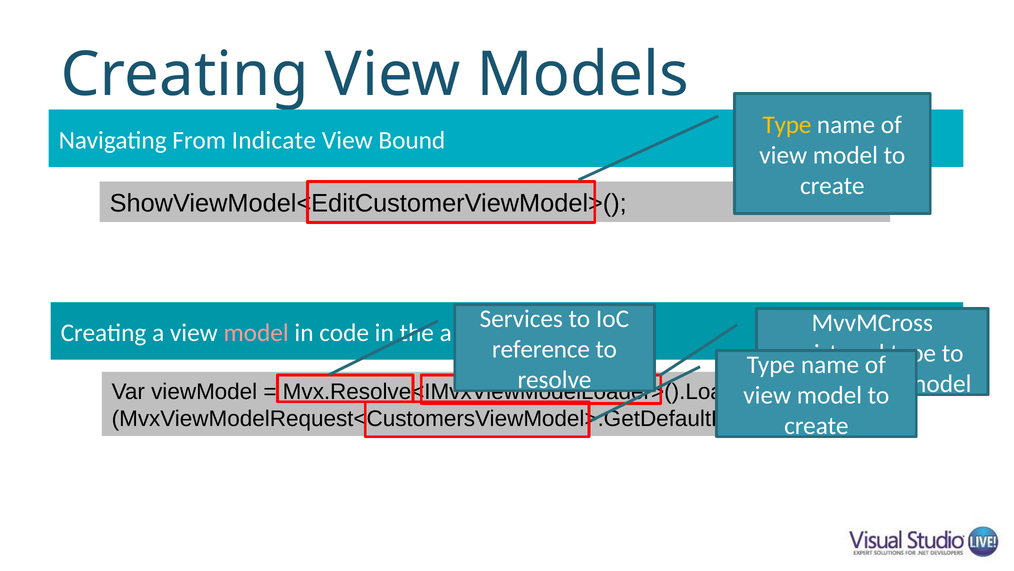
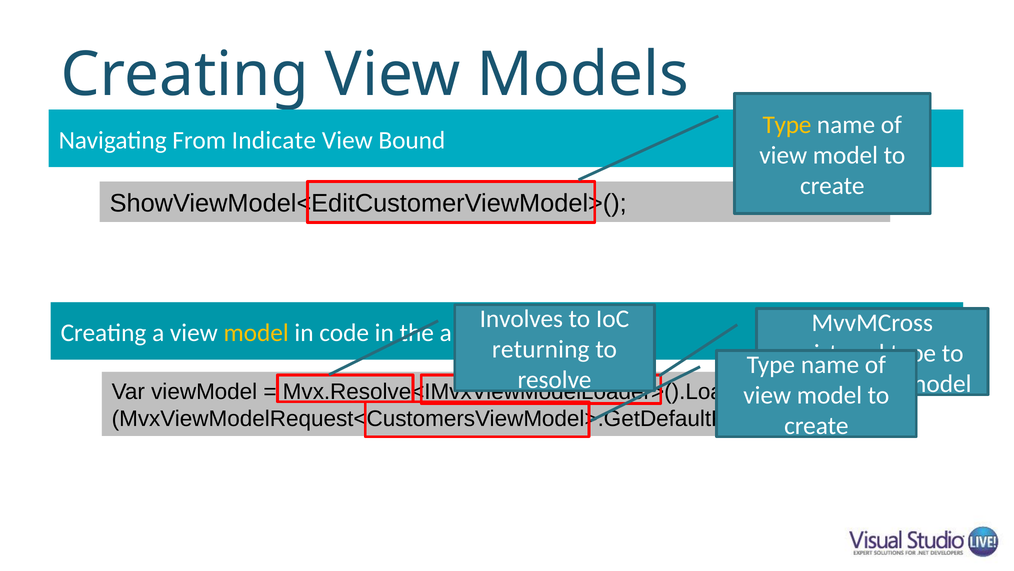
Services: Services -> Involves
model at (256, 332) colour: pink -> yellow
reference: reference -> returning
